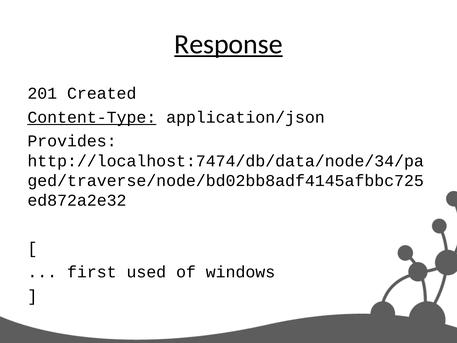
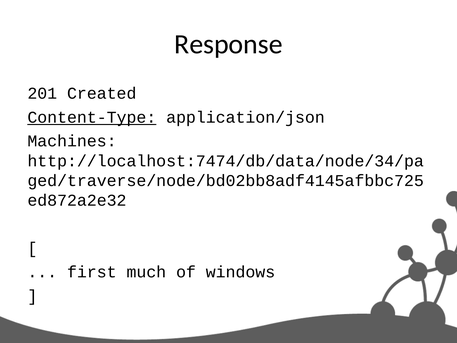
Response underline: present -> none
Provides: Provides -> Machines
used: used -> much
